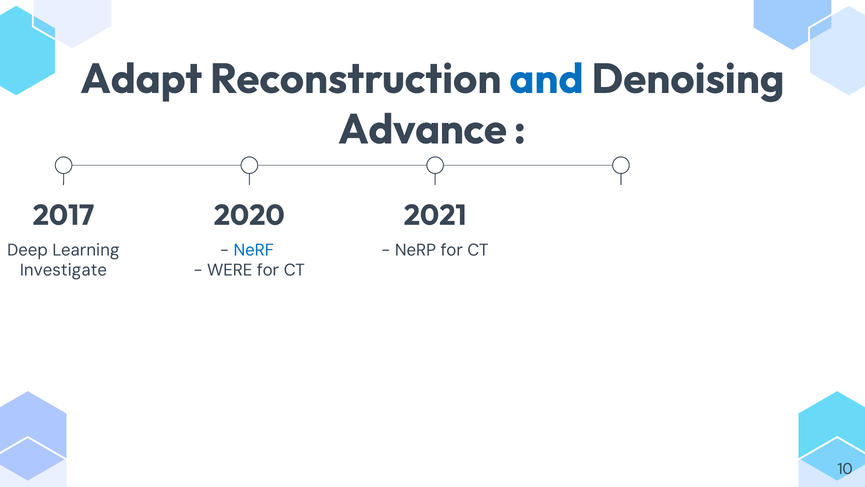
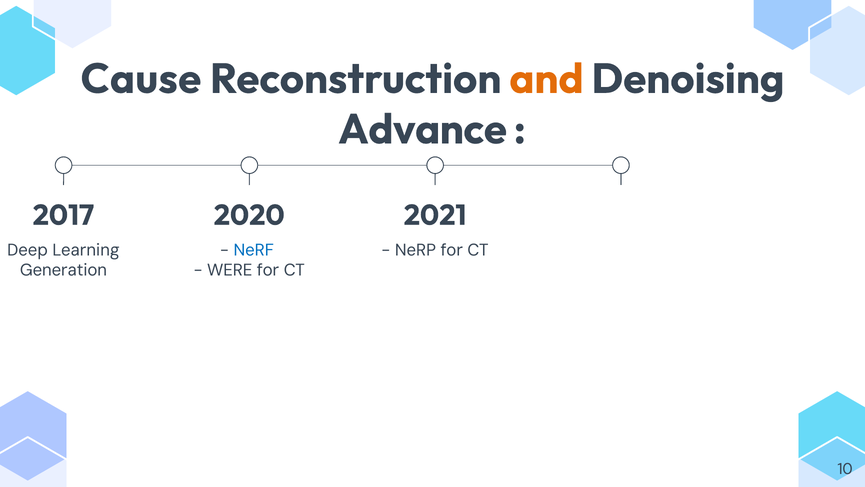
Adapt: Adapt -> Cause
and colour: blue -> orange
Investigate: Investigate -> Generation
